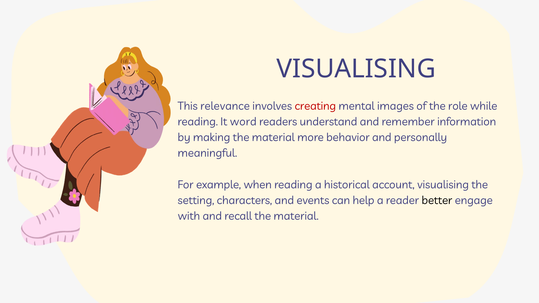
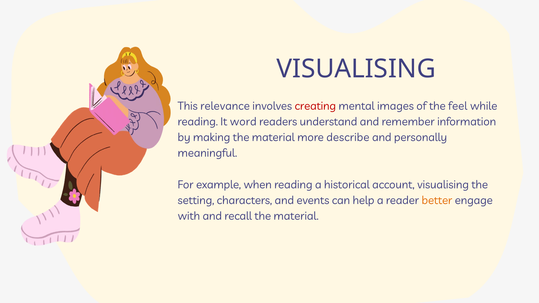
role: role -> feel
behavior: behavior -> describe
better colour: black -> orange
